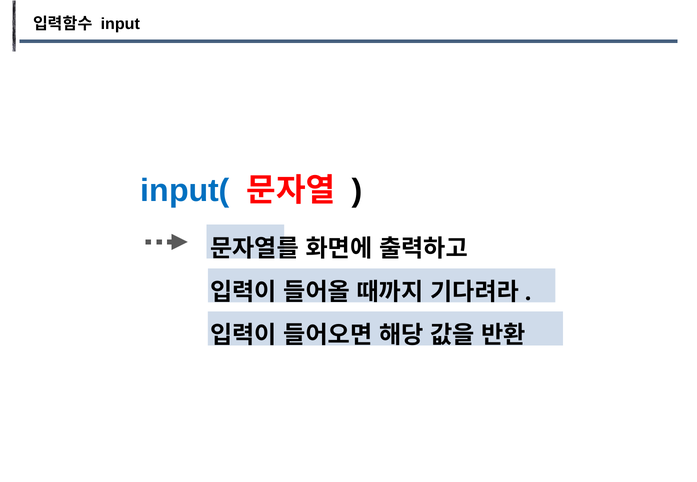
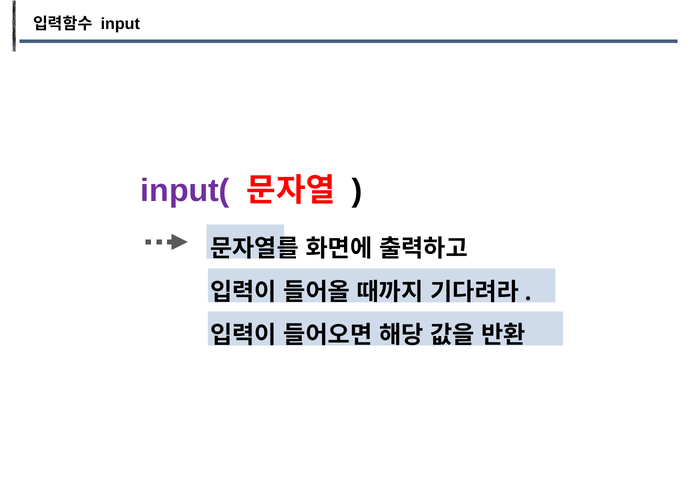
input( colour: blue -> purple
